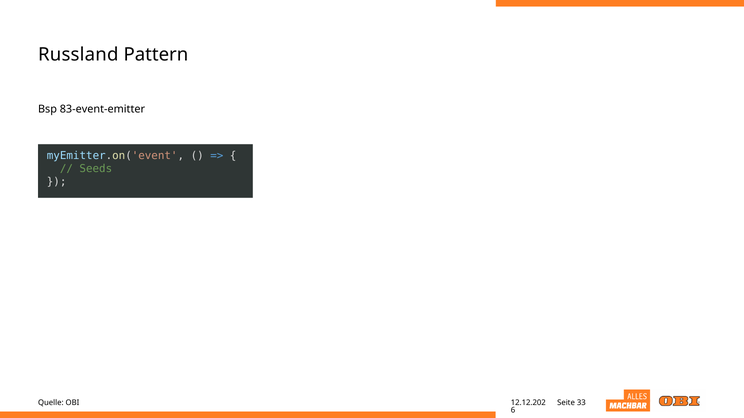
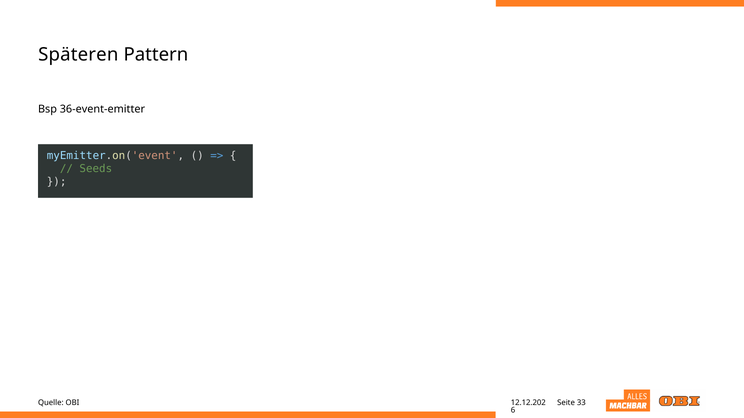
Russland: Russland -> Späteren
83-event-emitter: 83-event-emitter -> 36-event-emitter
